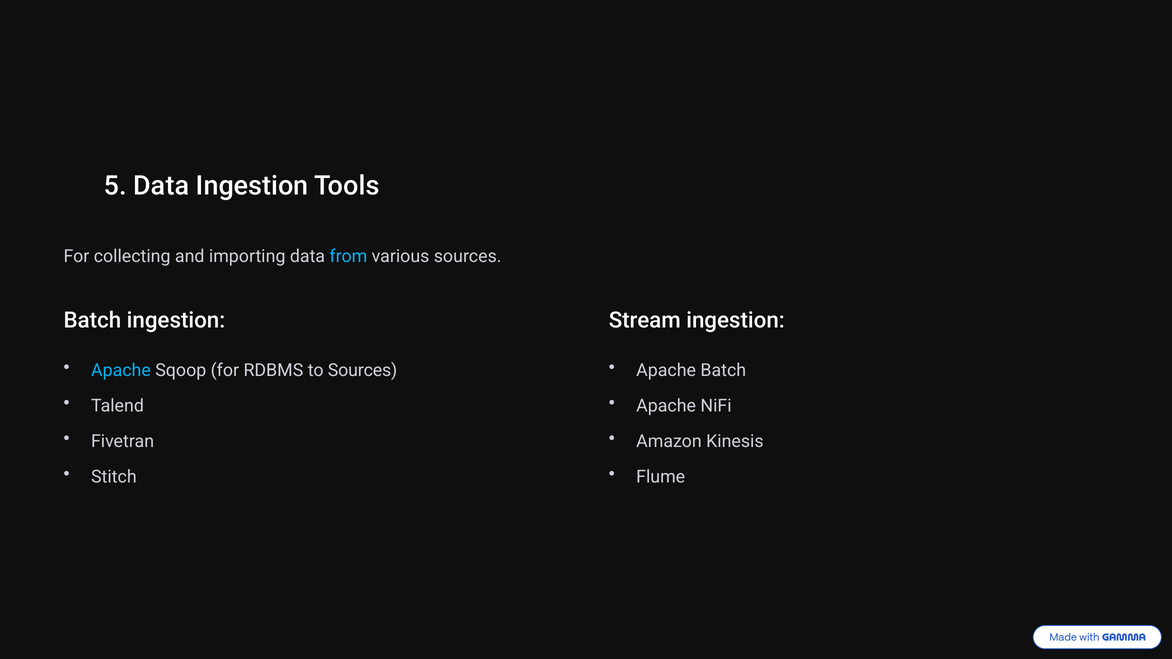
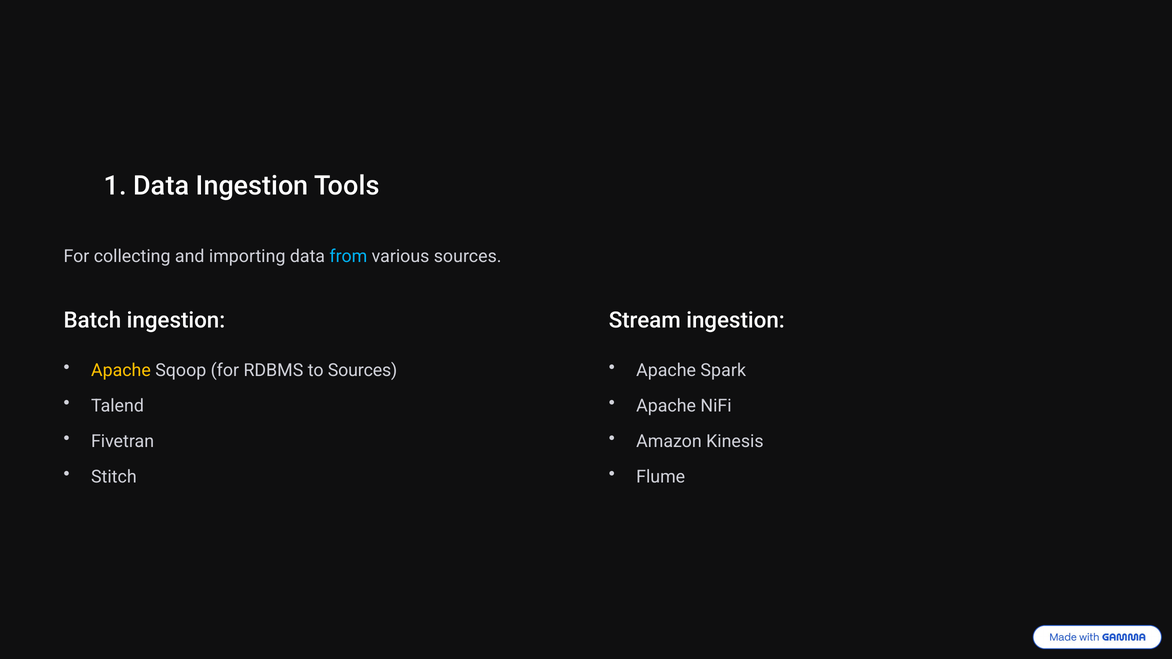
5: 5 -> 1
Apache at (121, 371) colour: light blue -> yellow
Apache Batch: Batch -> Spark
